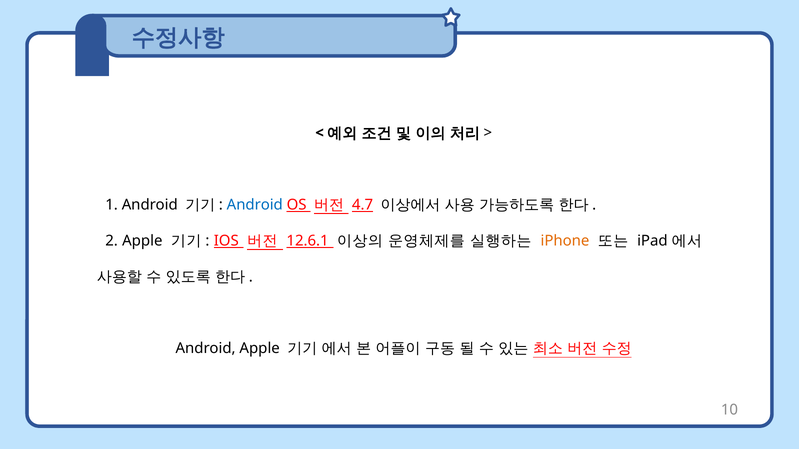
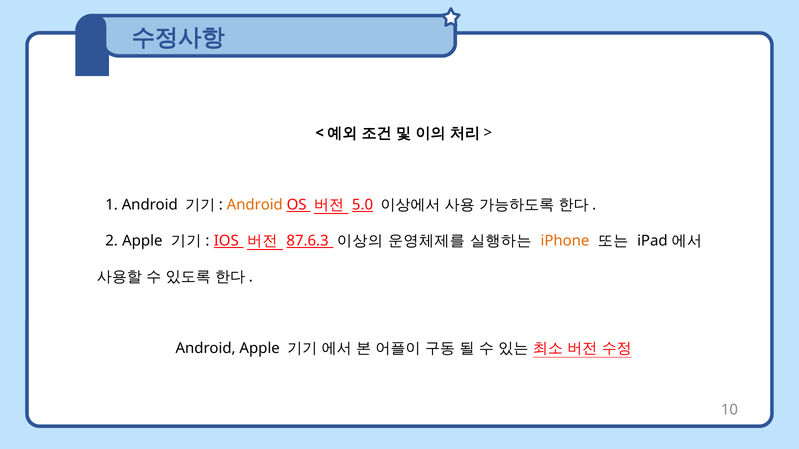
Android at (255, 205) colour: blue -> orange
4.7: 4.7 -> 5.0
12.6.1: 12.6.1 -> 87.6.3
